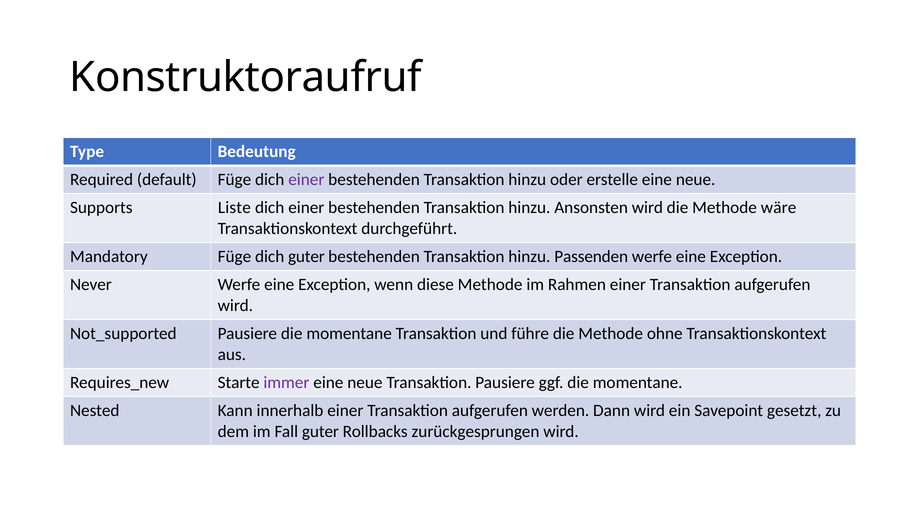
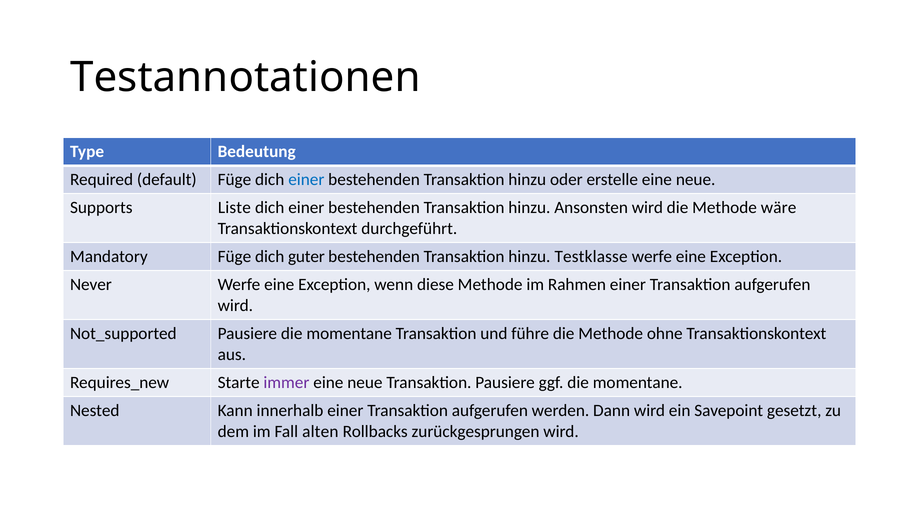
Konstruktoraufruf: Konstruktoraufruf -> Testannotationen
einer at (306, 180) colour: purple -> blue
Passenden: Passenden -> Testklasse
Fall guter: guter -> alten
